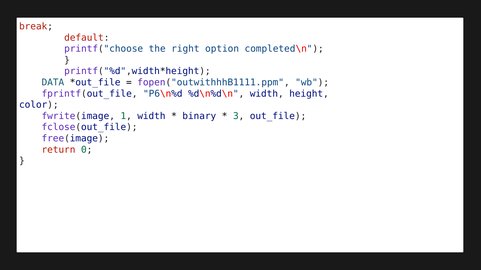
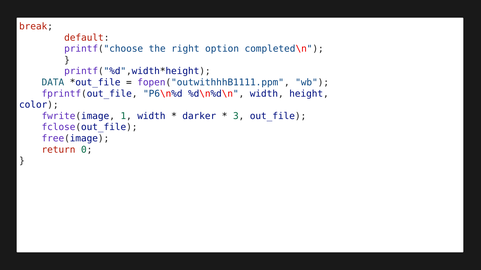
binary: binary -> darker
